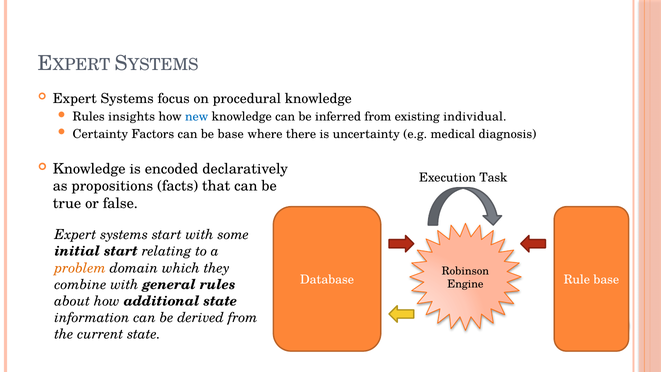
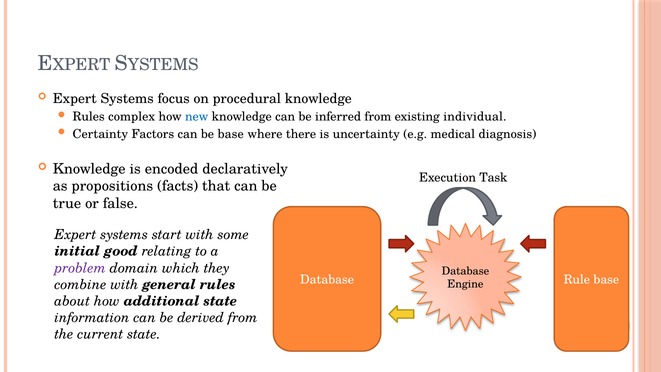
insights: insights -> complex
initial start: start -> good
problem colour: orange -> purple
Robinson at (465, 271): Robinson -> Database
